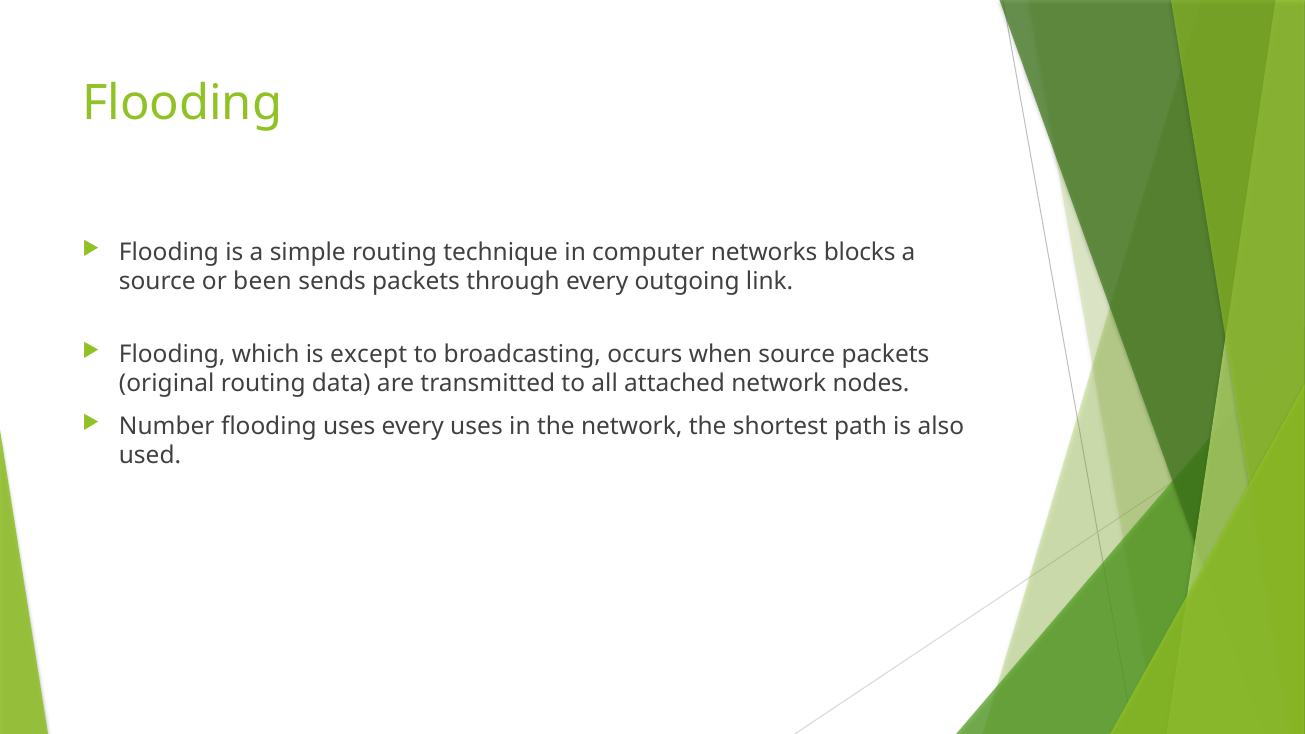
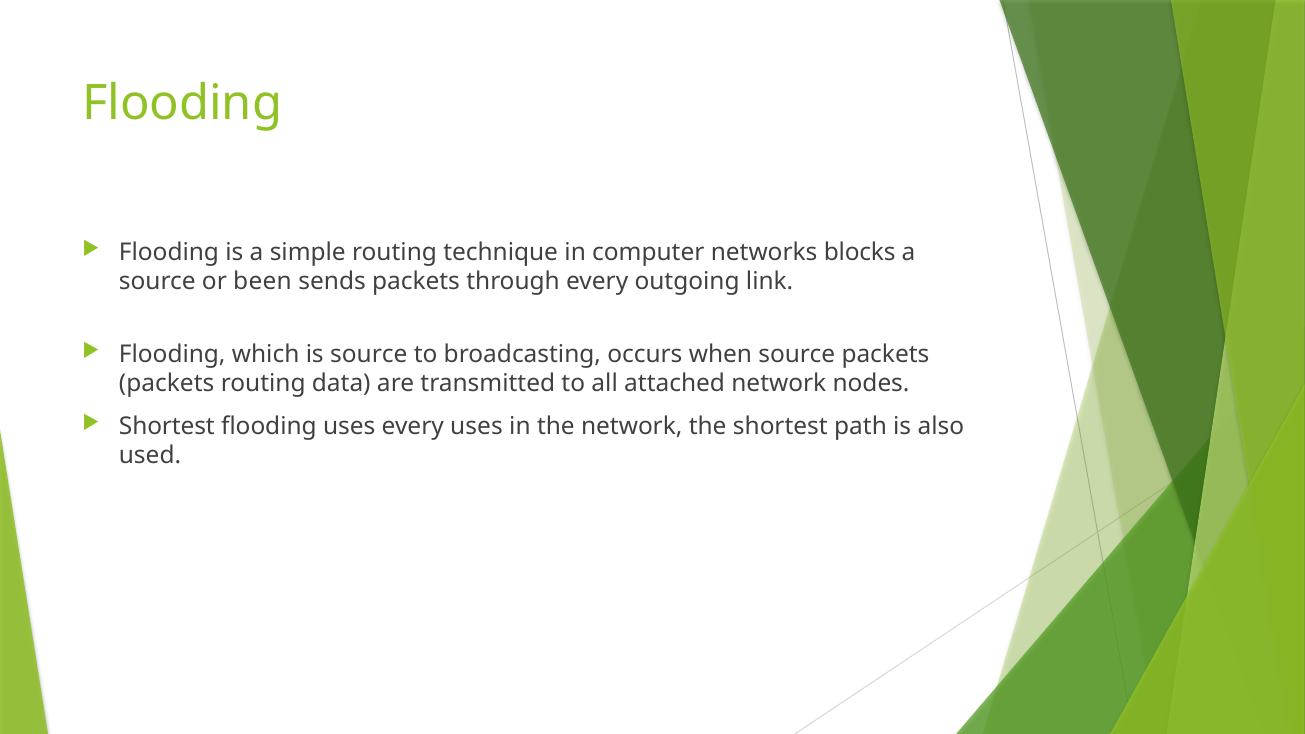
is except: except -> source
original at (167, 384): original -> packets
Number at (167, 427): Number -> Shortest
